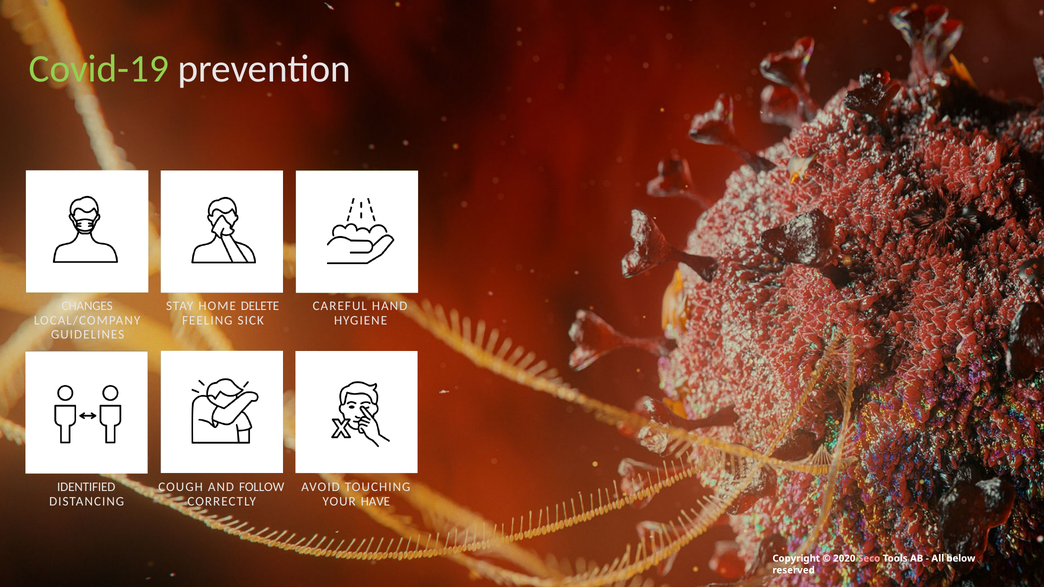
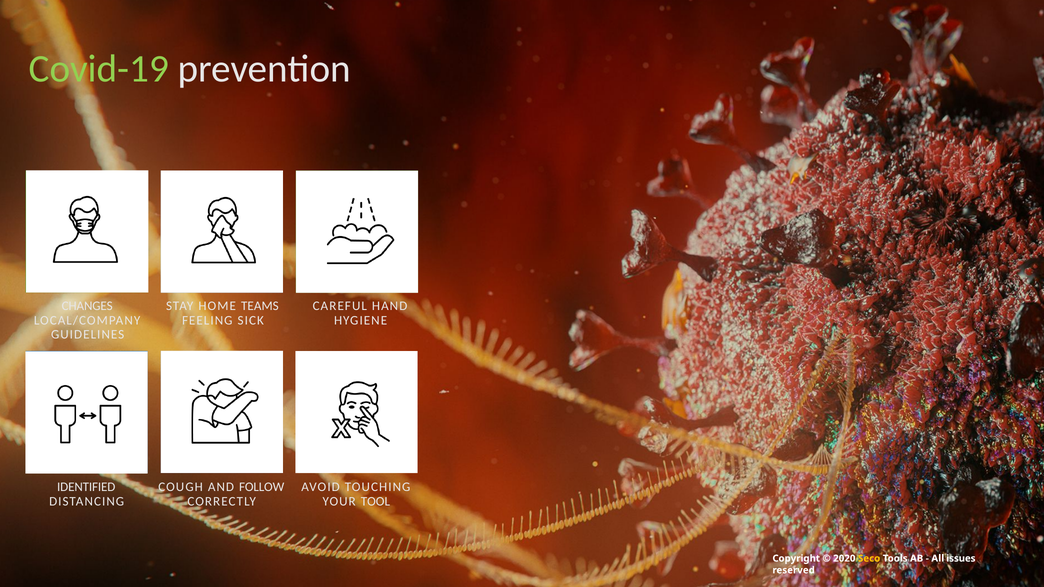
DELETE: DELETE -> TEAMS
HAVE: HAVE -> TOOL
Seco colour: pink -> yellow
below: below -> issues
